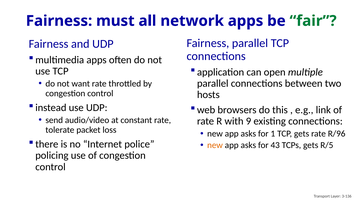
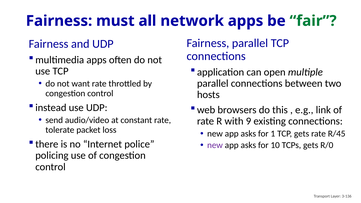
R/96: R/96 -> R/45
new at (215, 145) colour: orange -> purple
43: 43 -> 10
R/5: R/5 -> R/0
